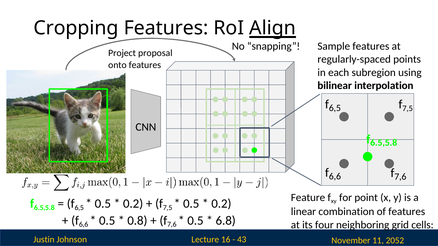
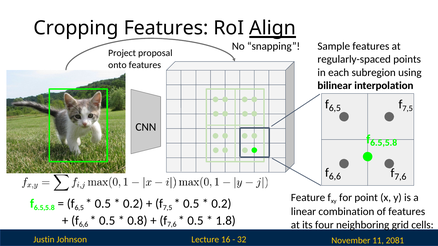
6.8: 6.8 -> 1.8
43: 43 -> 32
2052: 2052 -> 2081
